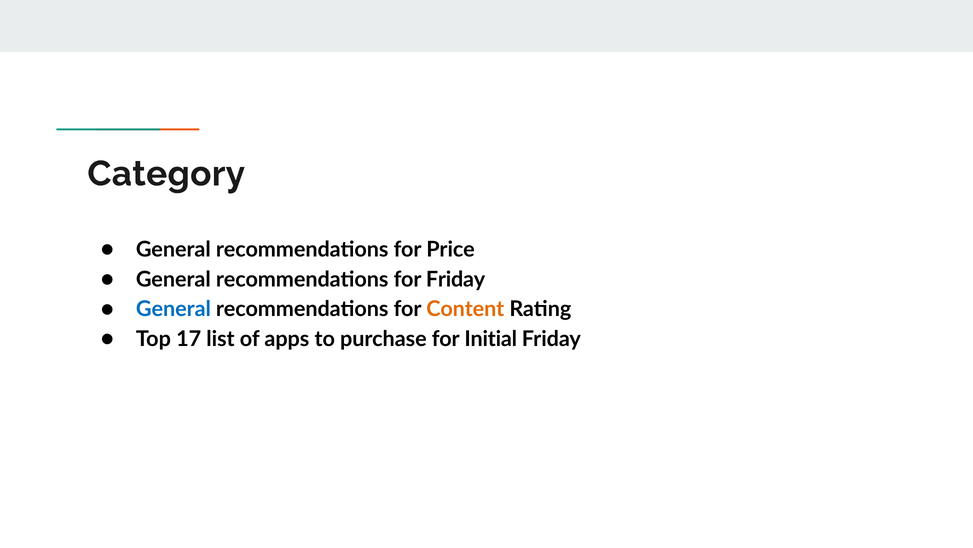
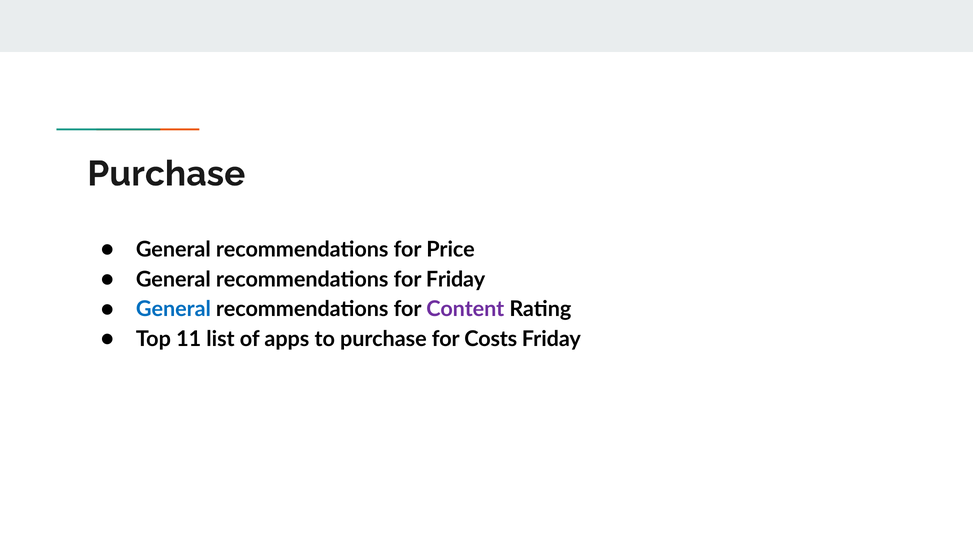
Category at (166, 174): Category -> Purchase
Content colour: orange -> purple
17: 17 -> 11
Initial: Initial -> Costs
